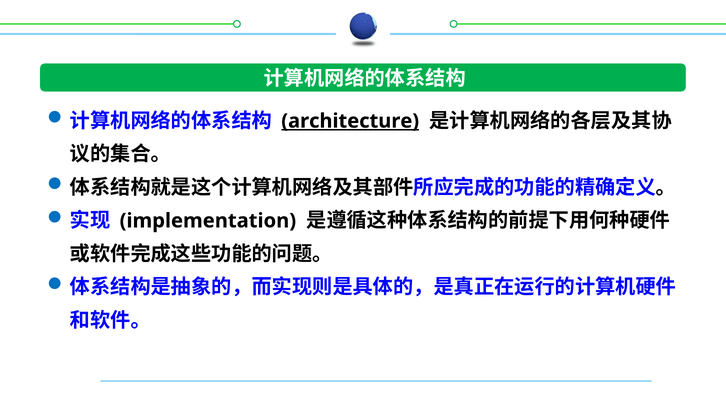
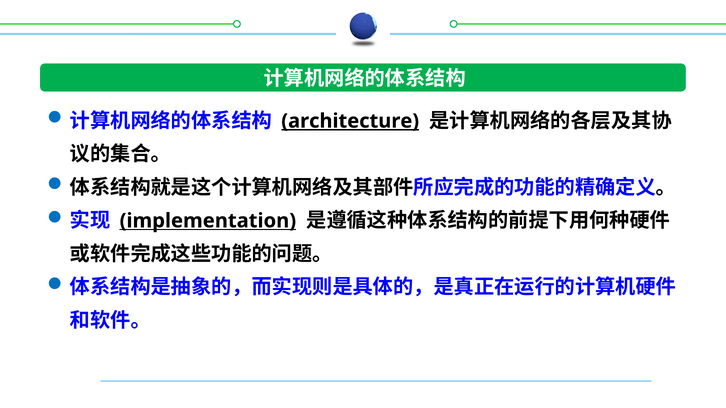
implementation underline: none -> present
